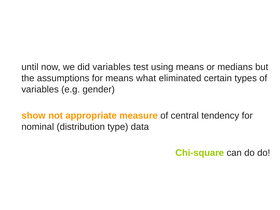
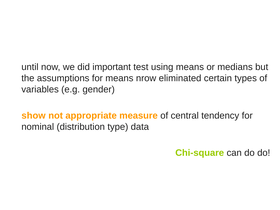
did variables: variables -> important
what: what -> nrow
